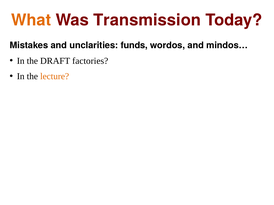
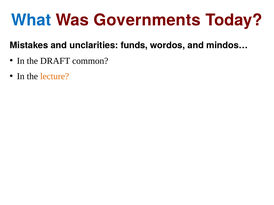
What colour: orange -> blue
Transmission: Transmission -> Governments
factories: factories -> common
